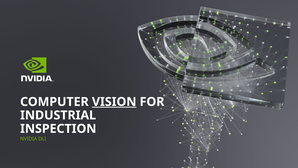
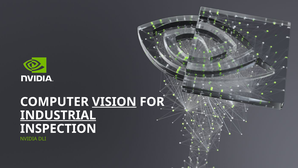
INDUSTRIAL underline: none -> present
